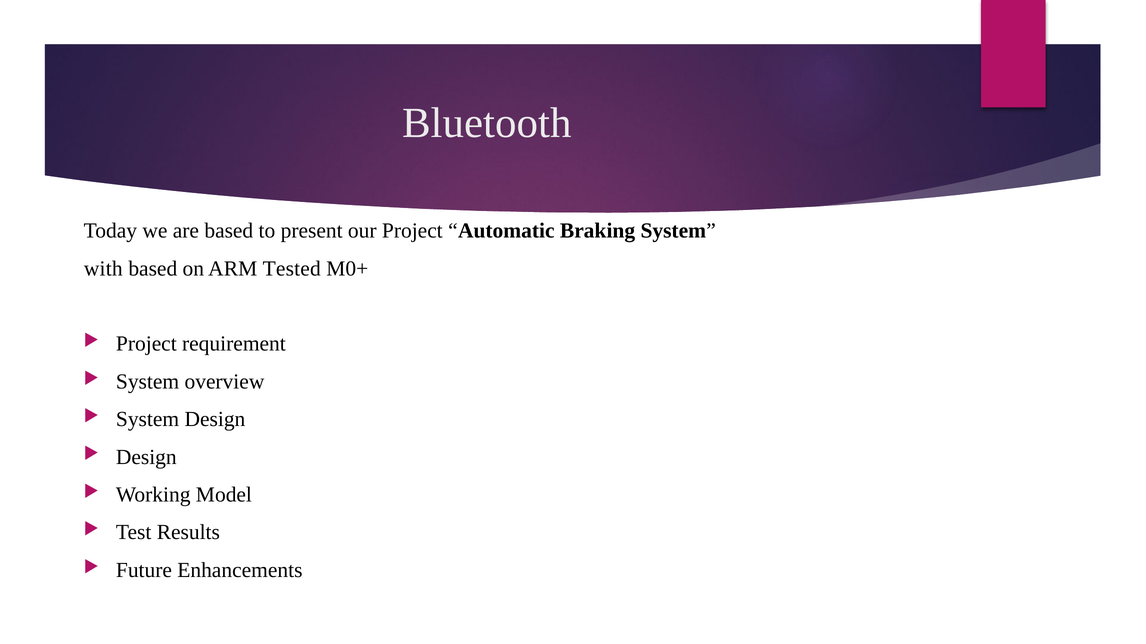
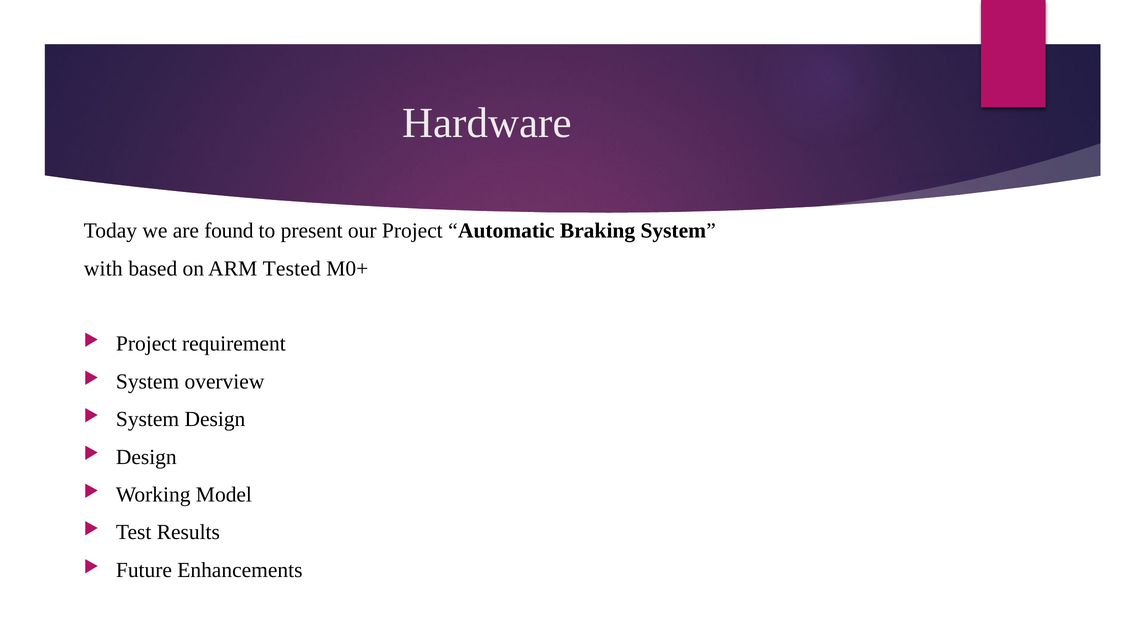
Bluetooth: Bluetooth -> Hardware
are based: based -> found
